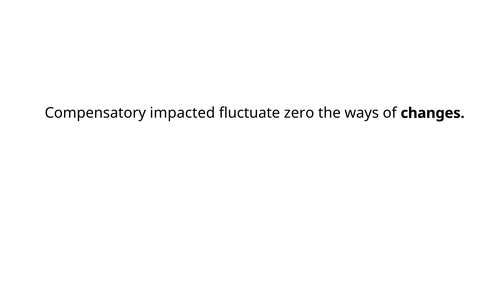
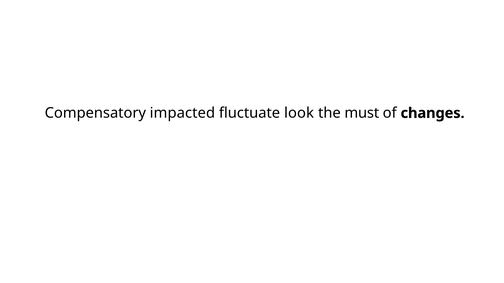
zero: zero -> look
ways: ways -> must
